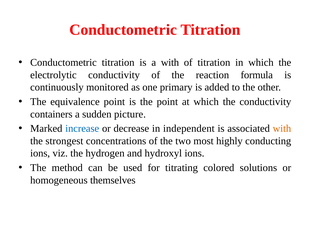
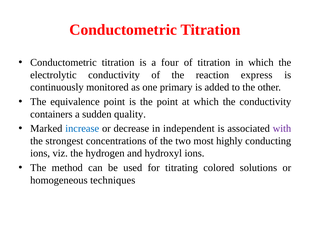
a with: with -> four
formula: formula -> express
picture: picture -> quality
with at (282, 129) colour: orange -> purple
themselves: themselves -> techniques
